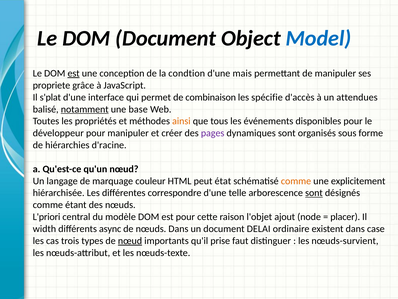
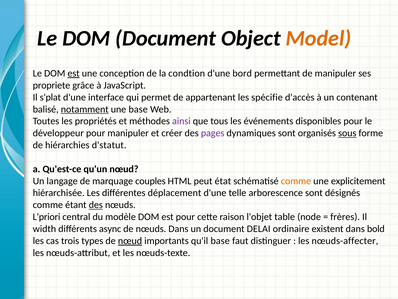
Model colour: blue -> orange
mais: mais -> bord
combinaison: combinaison -> appartenant
attendues: attendues -> contenant
ainsi colour: orange -> purple
sous underline: none -> present
d'racine: d'racine -> d'statut
couleur: couleur -> couples
correspondre: correspondre -> déplacement
sont at (314, 193) underline: present -> none
des at (96, 205) underline: none -> present
ajout: ajout -> table
placer: placer -> frères
case: case -> bold
qu'il prise: prise -> base
nœuds-survient: nœuds-survient -> nœuds-affecter
